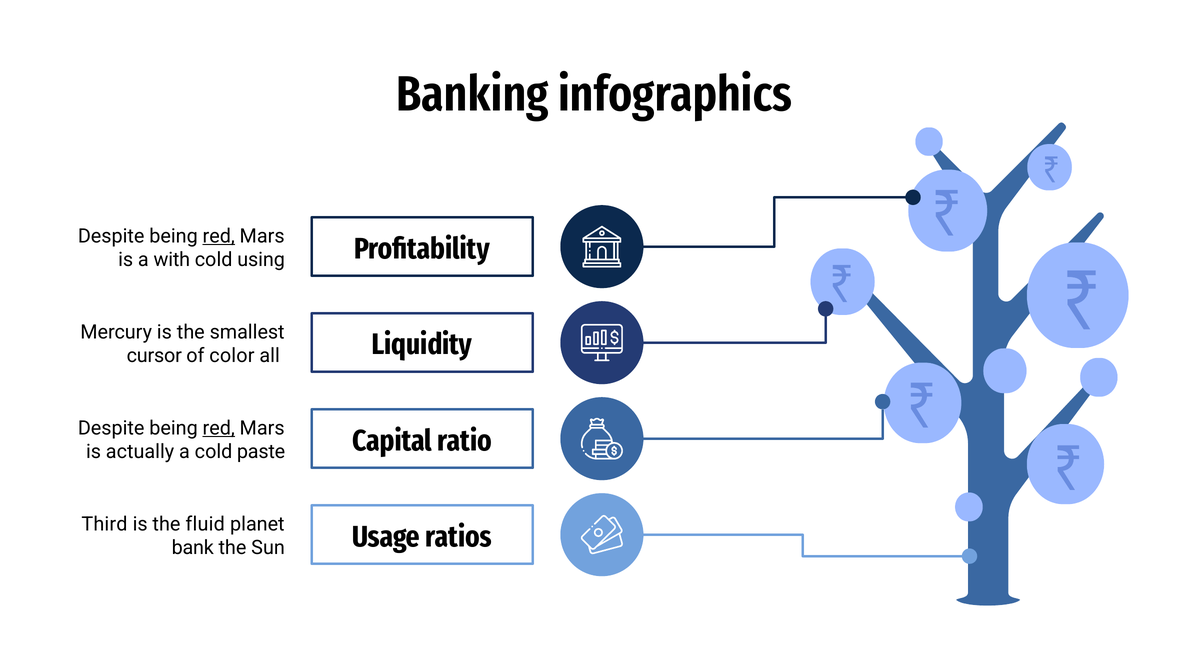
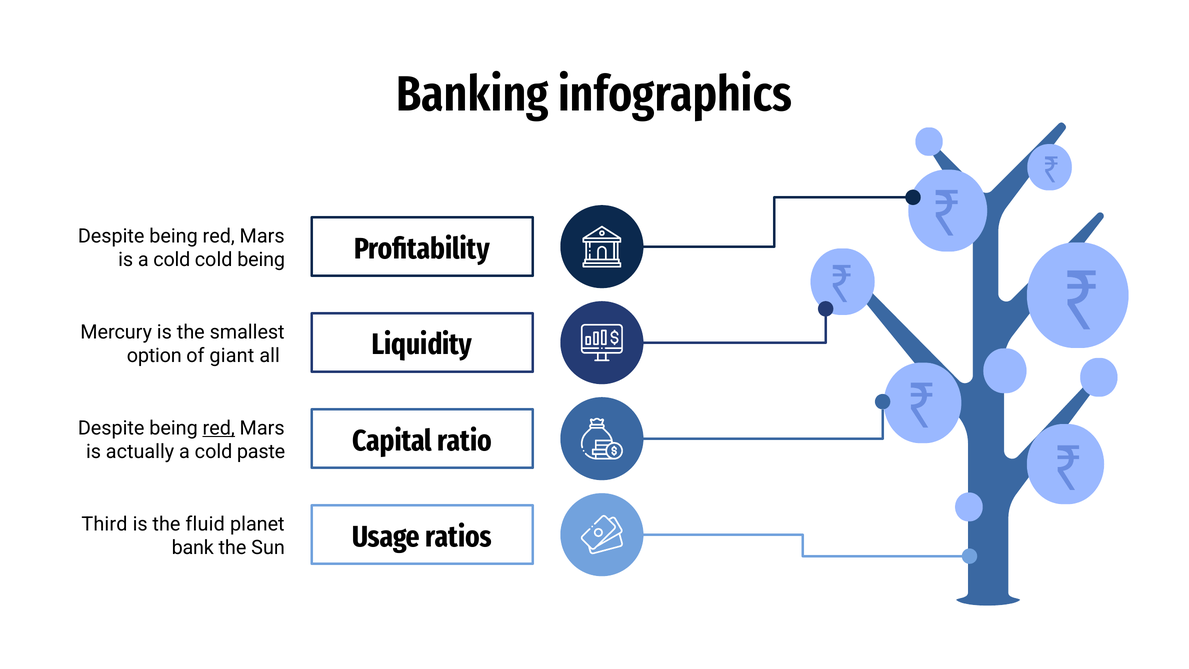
red at (219, 236) underline: present -> none
is a with: with -> cold
cold using: using -> being
cursor: cursor -> option
color: color -> giant
